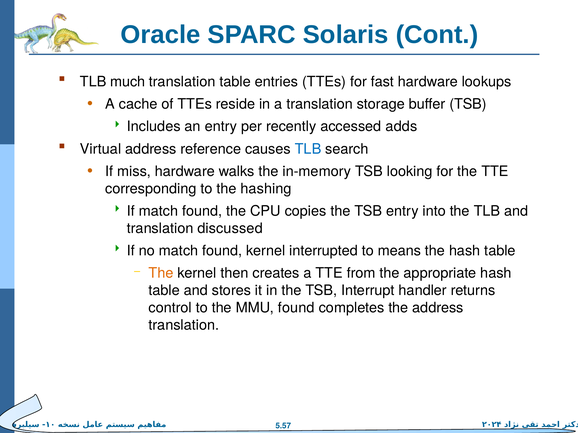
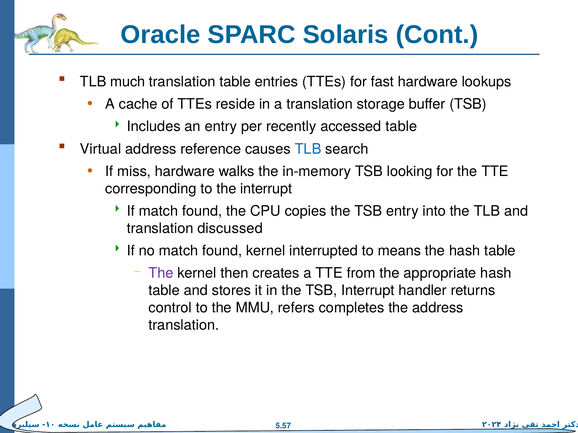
accessed adds: adds -> table
the hashing: hashing -> interrupt
The at (161, 273) colour: orange -> purple
MMU found: found -> refers
